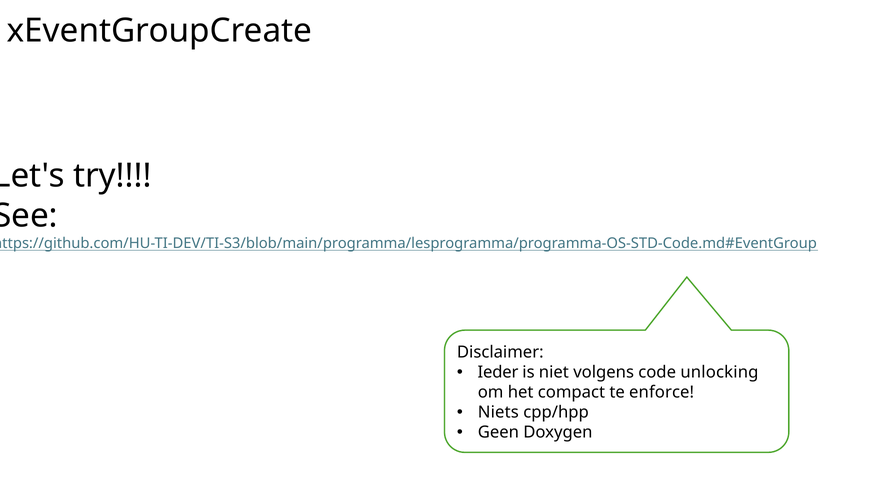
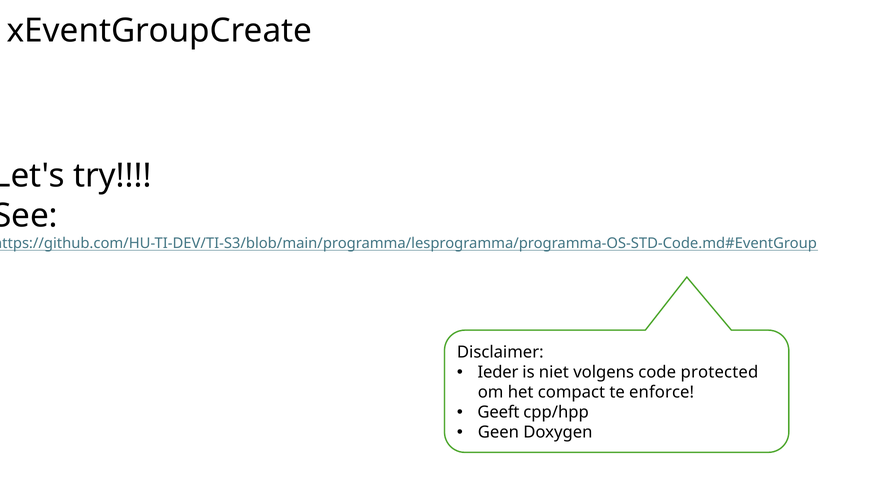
unlocking: unlocking -> protected
Niets: Niets -> Geeft
